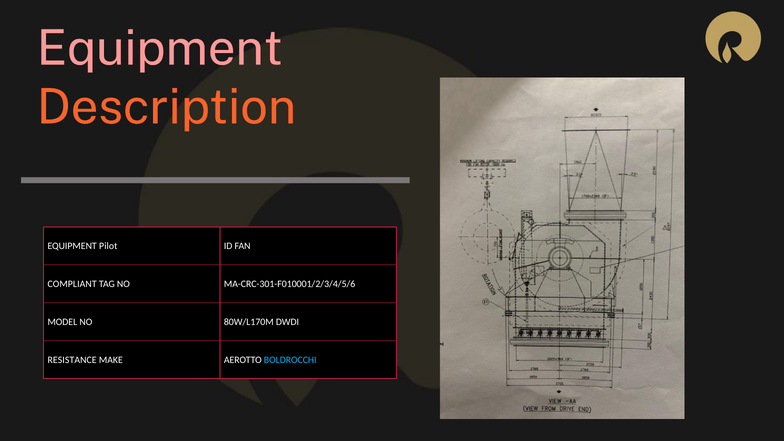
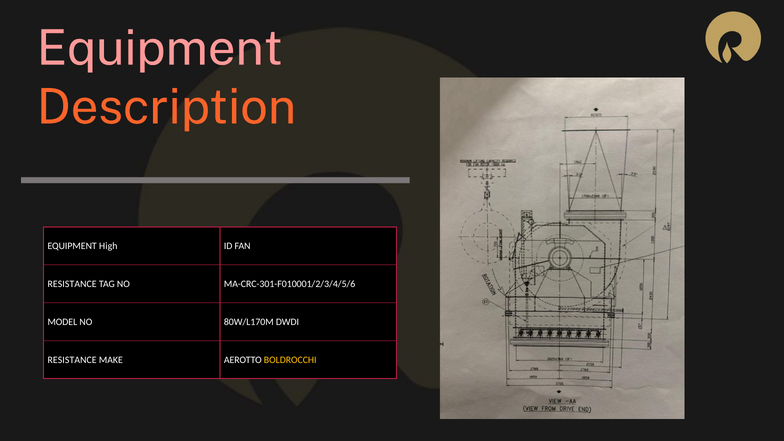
Pilot: Pilot -> High
COMPLIANT at (72, 284): COMPLIANT -> RESISTANCE
BOLDROCCHI colour: light blue -> yellow
